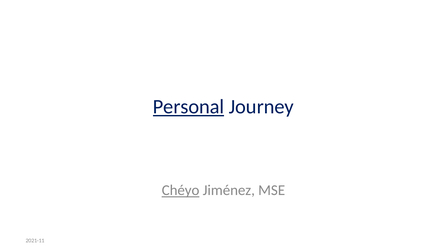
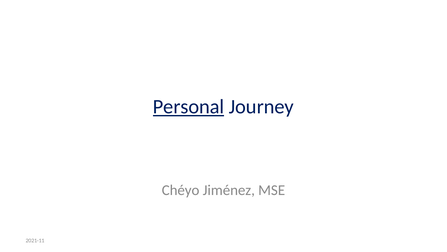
Chéyo underline: present -> none
